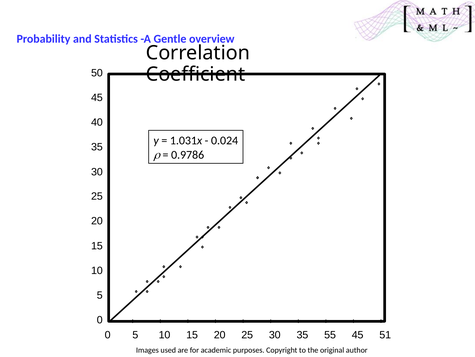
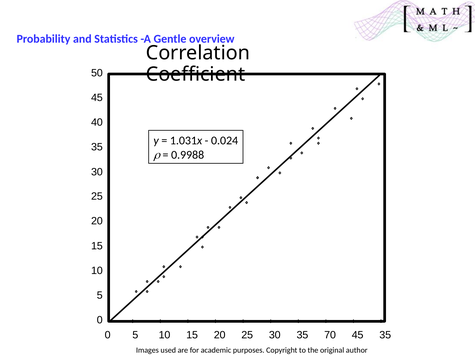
0.9786: 0.9786 -> 0.9988
55: 55 -> 70
45 51: 51 -> 35
